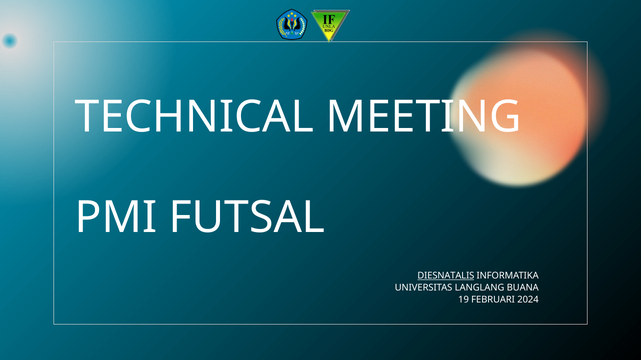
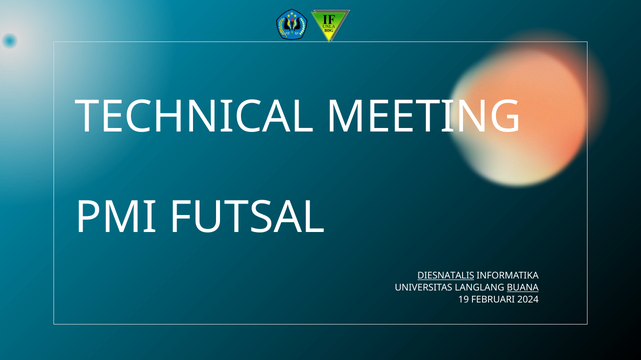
BUANA underline: none -> present
